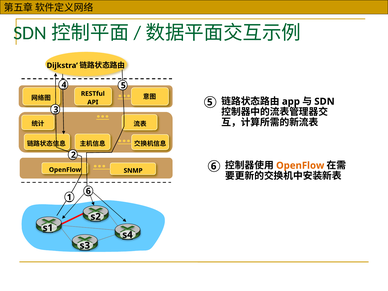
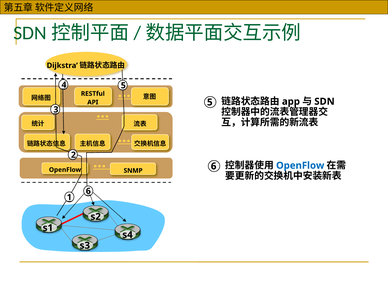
OpenFlow at (300, 166) colour: orange -> blue
